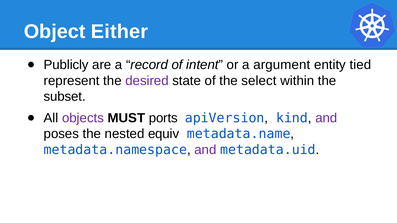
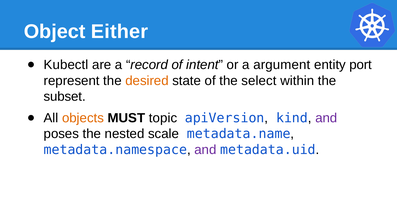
Publicly: Publicly -> Kubectl
tied: tied -> port
desired colour: purple -> orange
objects colour: purple -> orange
ports: ports -> topic
equiv: equiv -> scale
